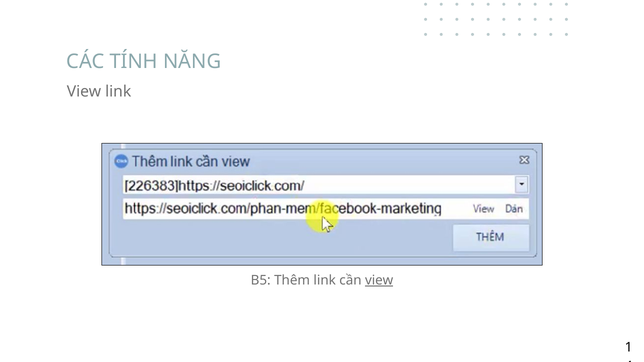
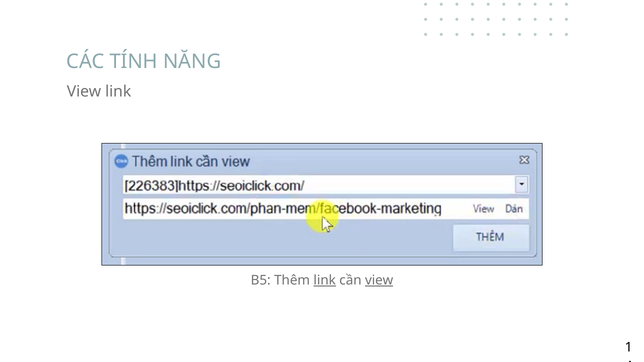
link at (325, 280) underline: none -> present
